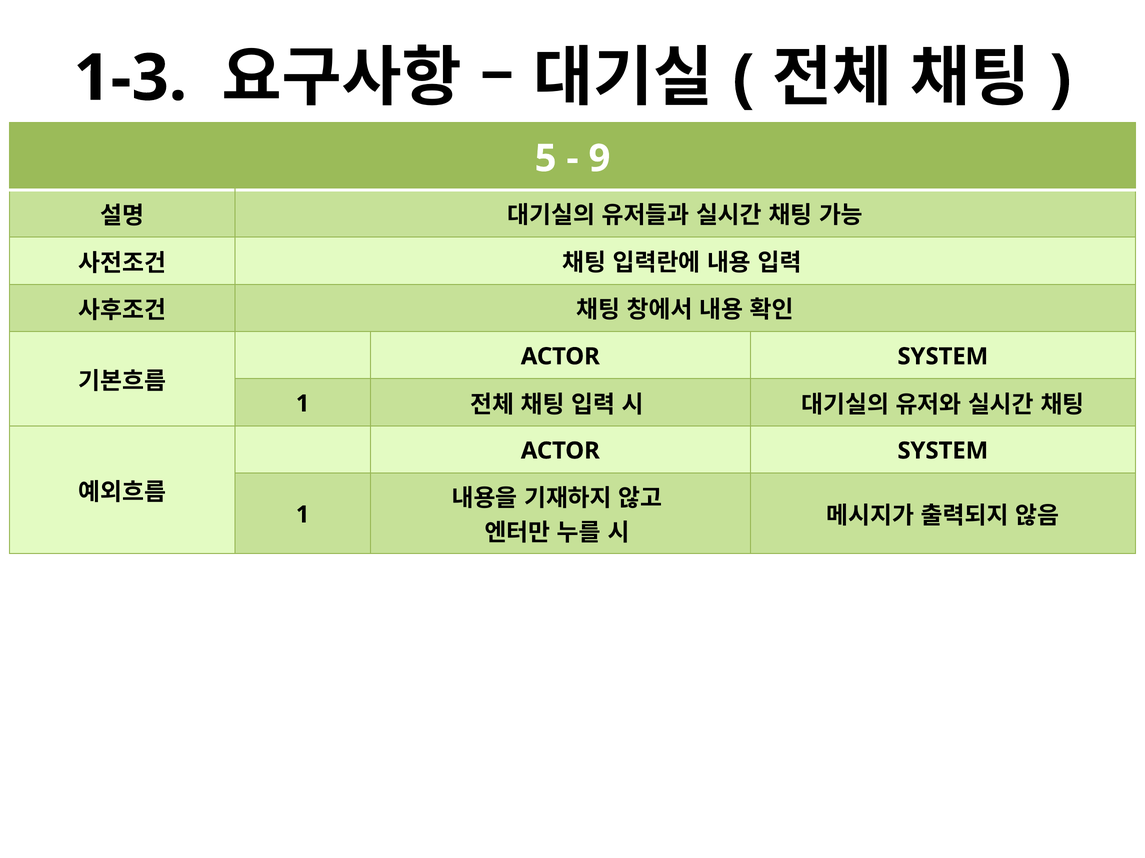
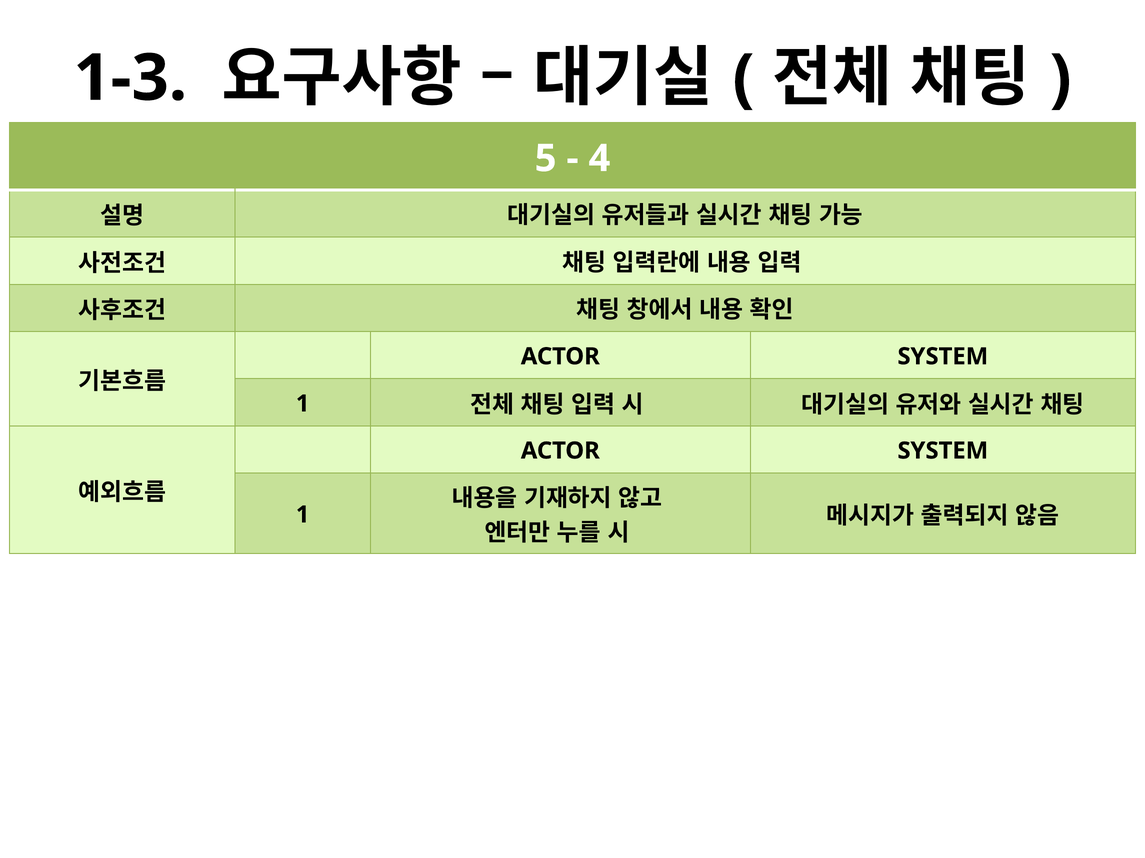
9: 9 -> 4
